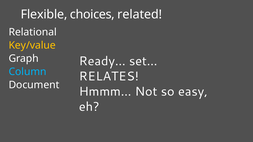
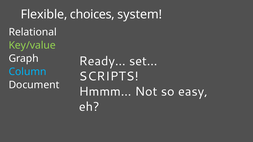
related: related -> system
Key/value colour: yellow -> light green
RELATES: RELATES -> SCRIPTS
